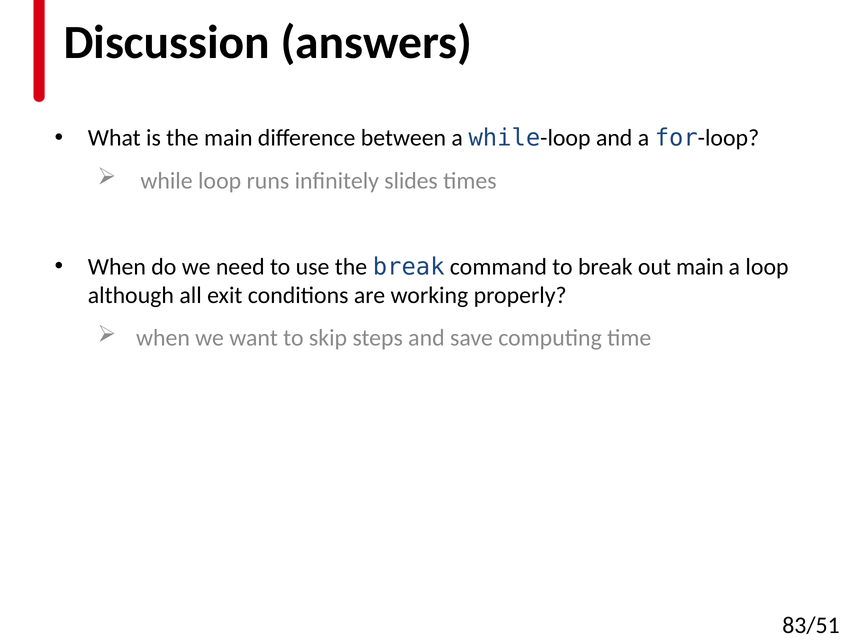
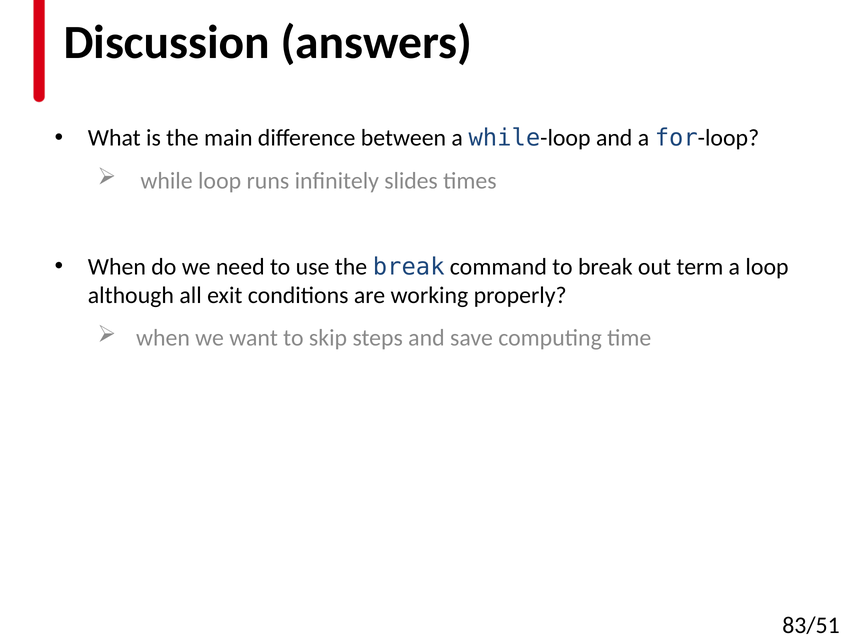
out main: main -> term
